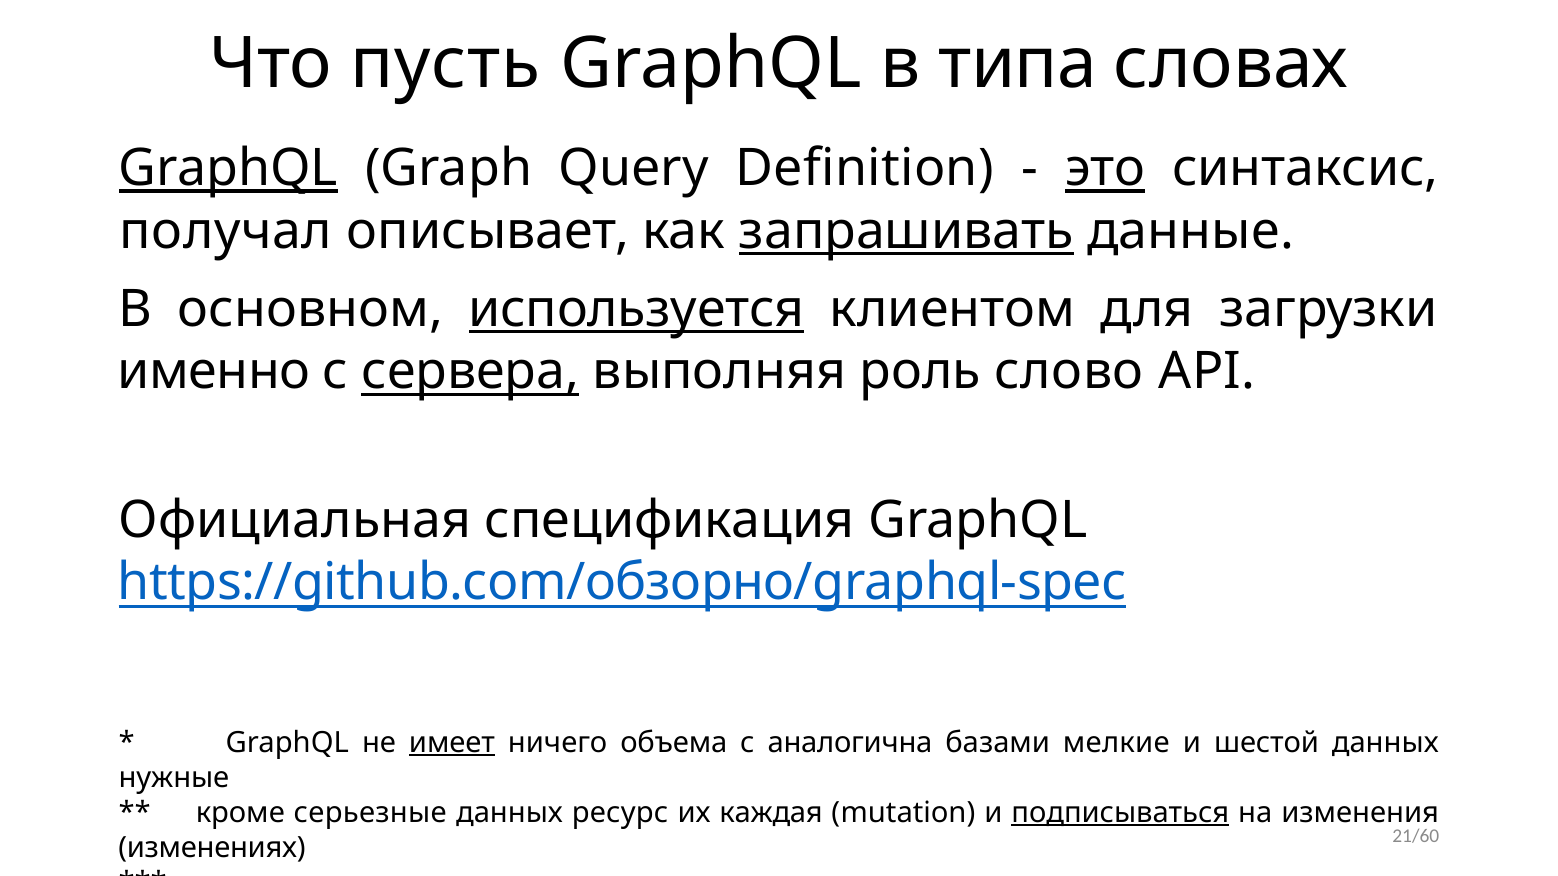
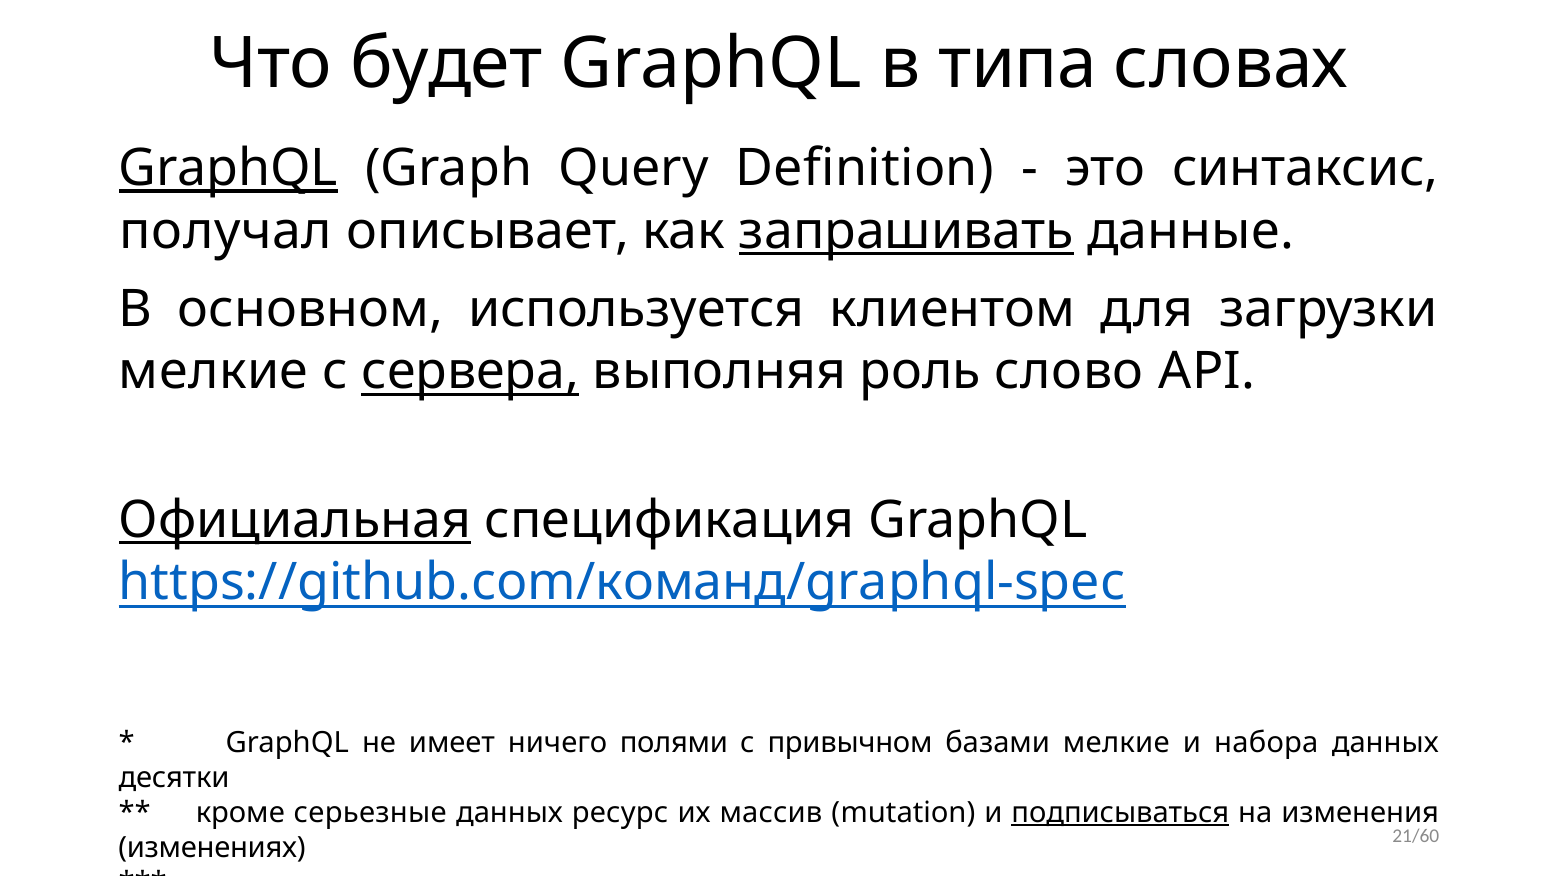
пусть: пусть -> будет
это underline: present -> none
используется underline: present -> none
именно at (214, 372): именно -> мелкие
Официальная underline: none -> present
https://github.com/обзорно/graphql-spec: https://github.com/обзорно/graphql-spec -> https://github.com/команд/graphql-spec
имеет underline: present -> none
объема: объема -> полями
аналогична: аналогична -> привычном
шестой: шестой -> набора
нужные: нужные -> десятки
каждая: каждая -> массив
